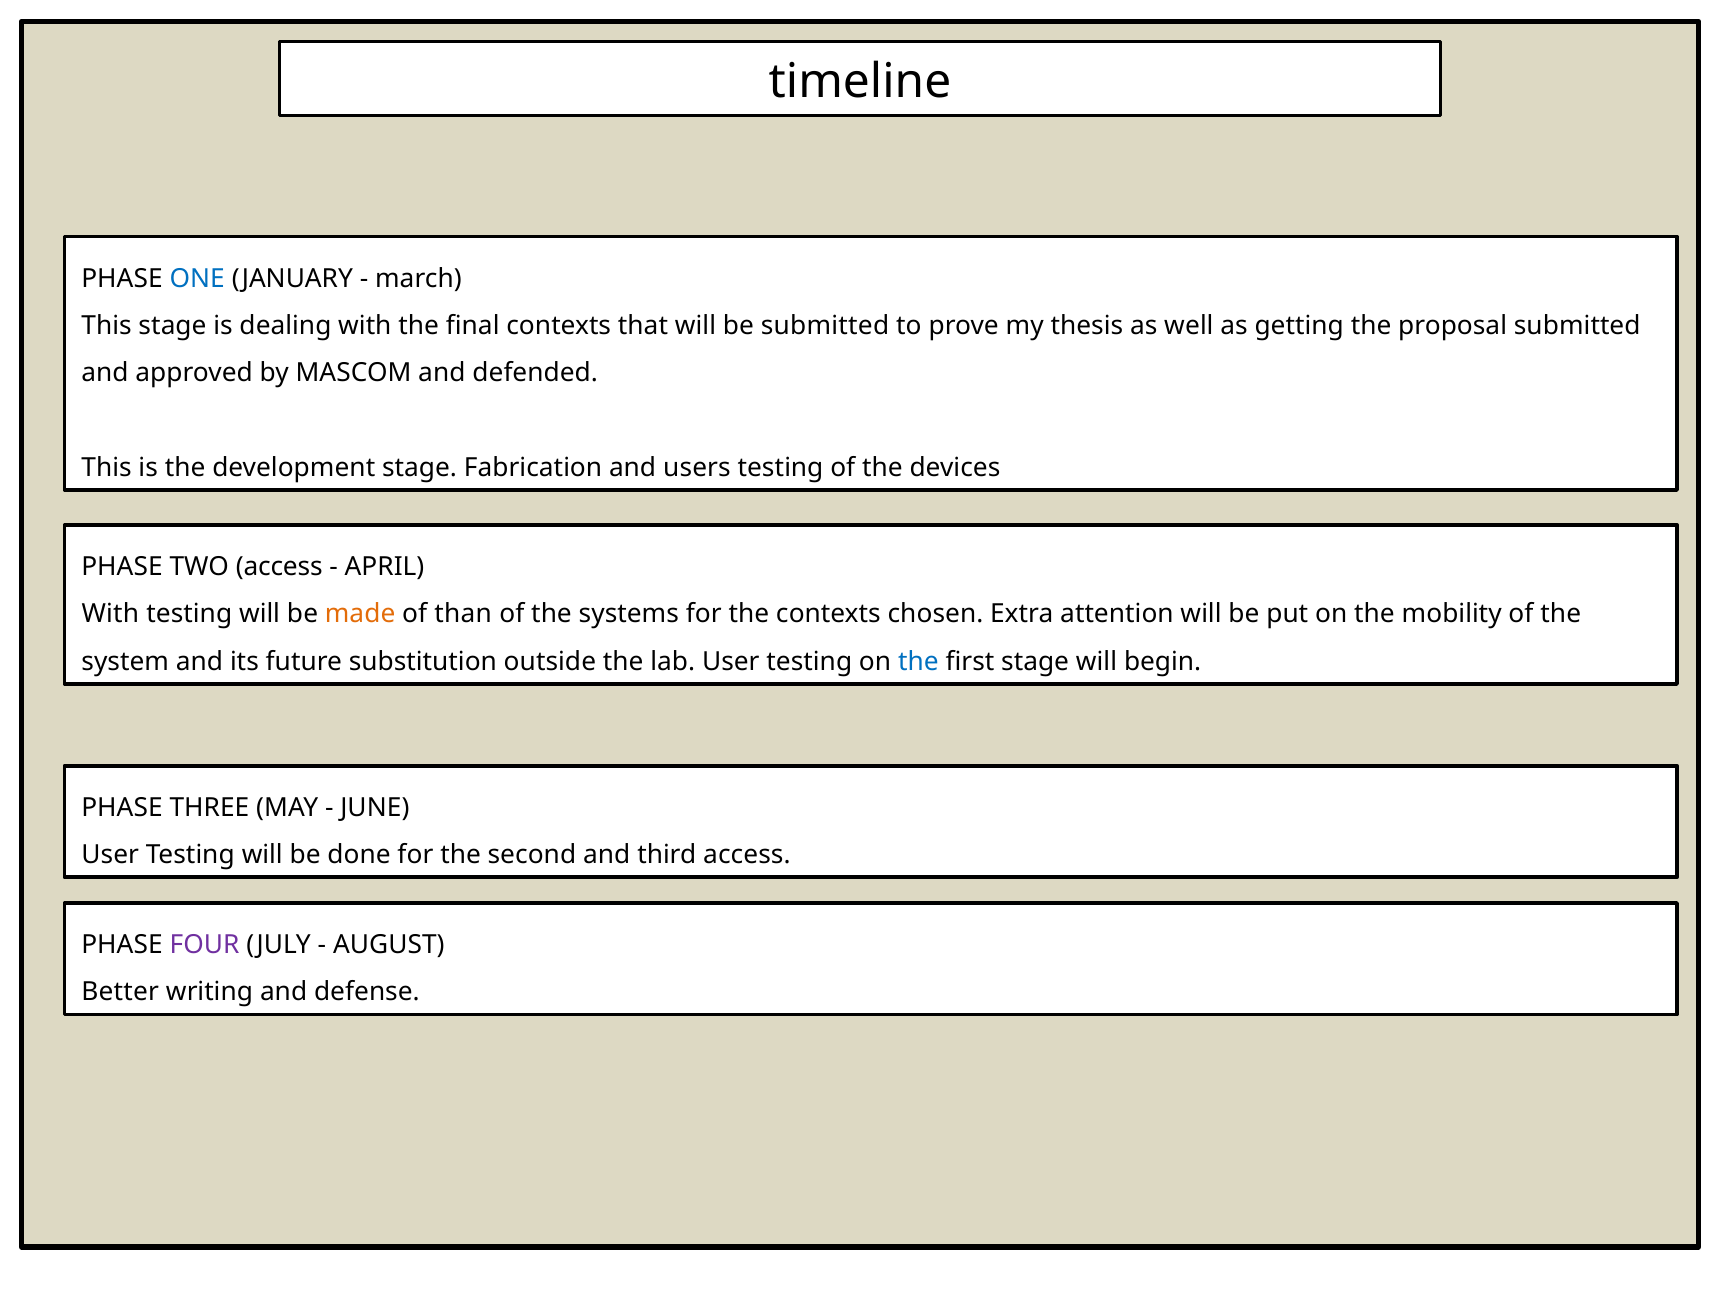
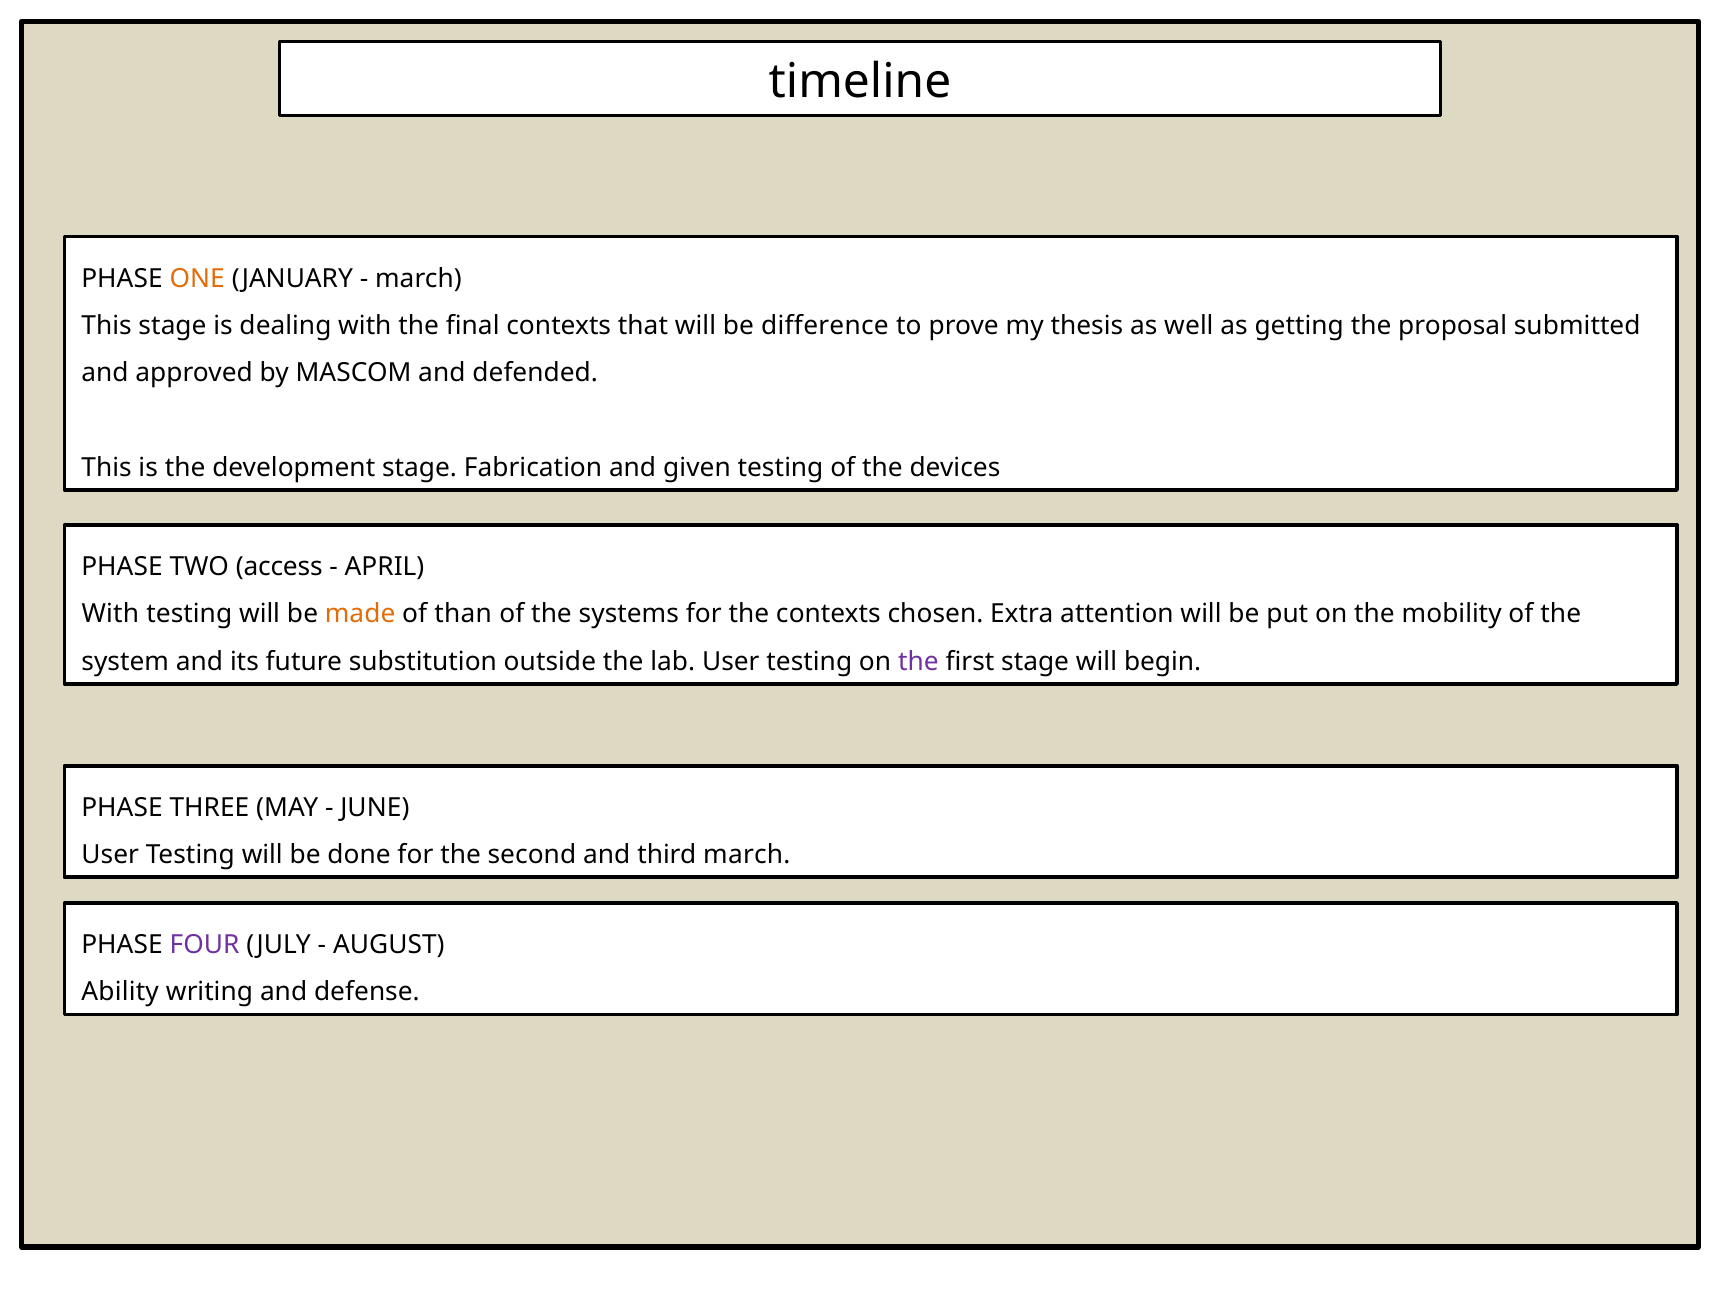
ONE colour: blue -> orange
be submitted: submitted -> difference
users: users -> given
the at (918, 662) colour: blue -> purple
third access: access -> march
Better: Better -> Ability
